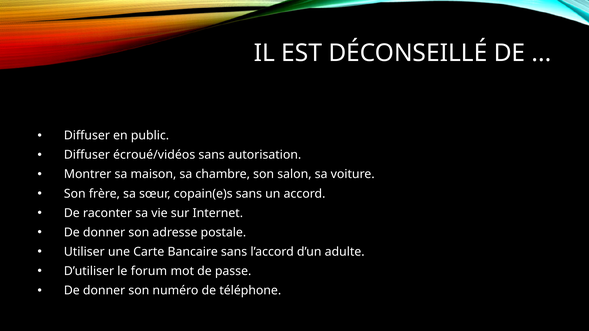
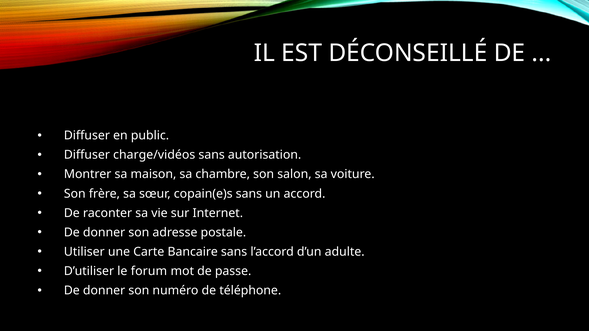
écroué/vidéos: écroué/vidéos -> charge/vidéos
